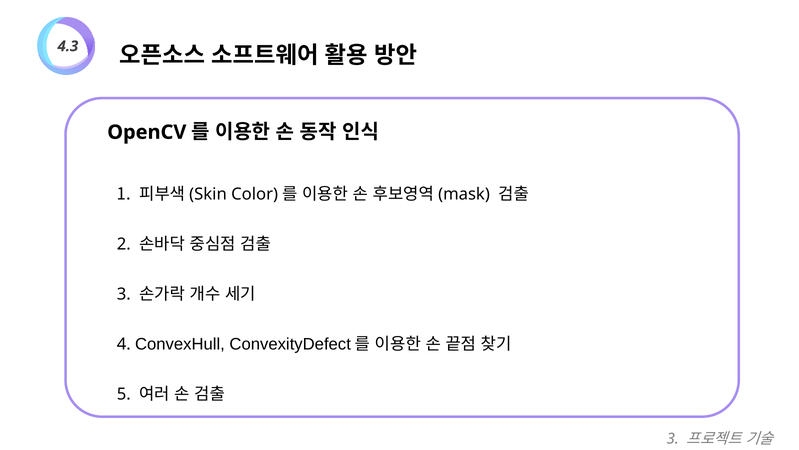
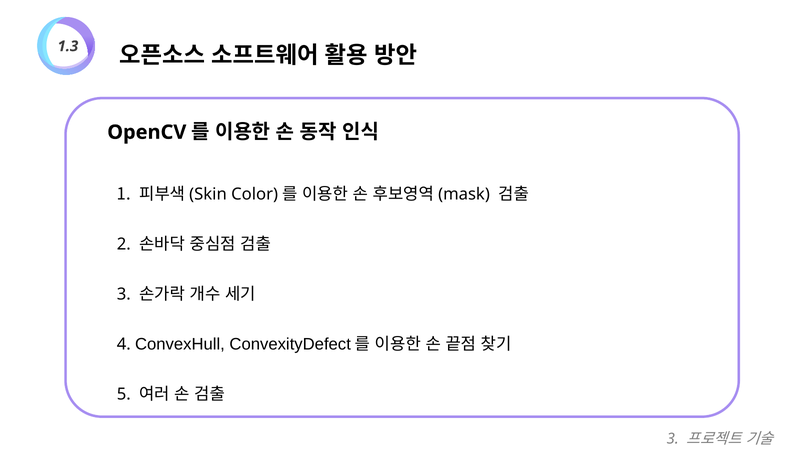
4.3: 4.3 -> 1.3
